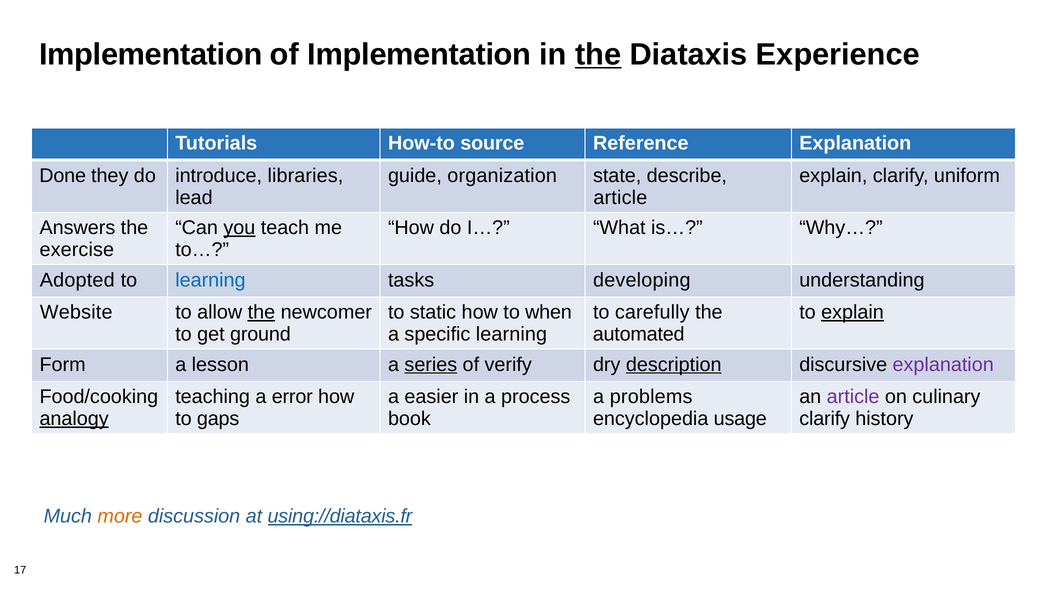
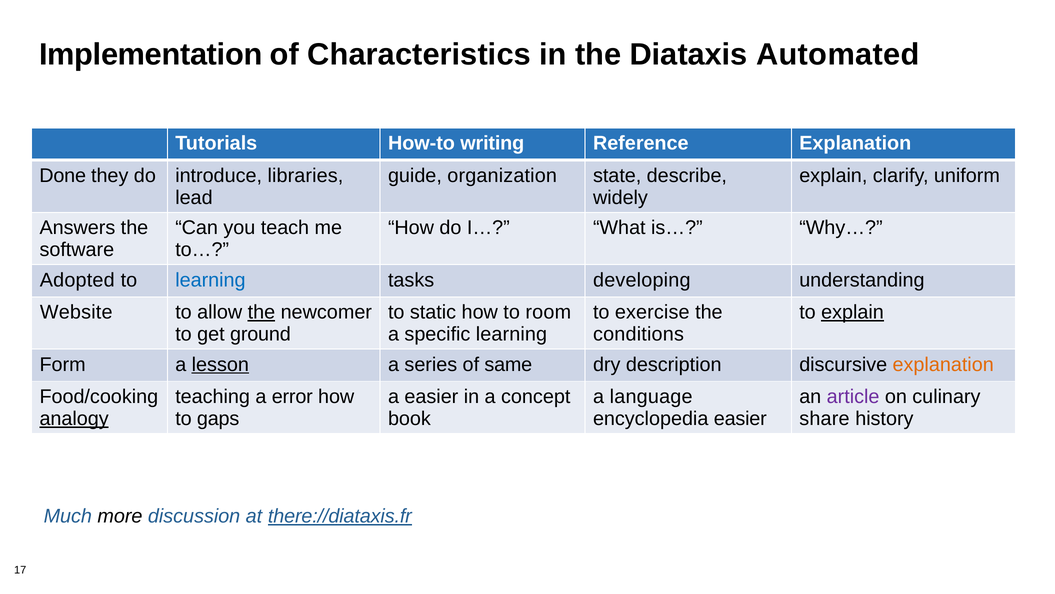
of Implementation: Implementation -> Characteristics
the at (598, 55) underline: present -> none
Experience: Experience -> Automated
source: source -> writing
article at (620, 198): article -> widely
you underline: present -> none
exercise: exercise -> software
when: when -> room
carefully: carefully -> exercise
automated: automated -> conditions
lesson underline: none -> present
series underline: present -> none
verify: verify -> same
description underline: present -> none
explanation at (943, 364) colour: purple -> orange
process: process -> concept
problems: problems -> language
encyclopedia usage: usage -> easier
clarify at (825, 418): clarify -> share
more colour: orange -> black
using://diataxis.fr: using://diataxis.fr -> there://diataxis.fr
